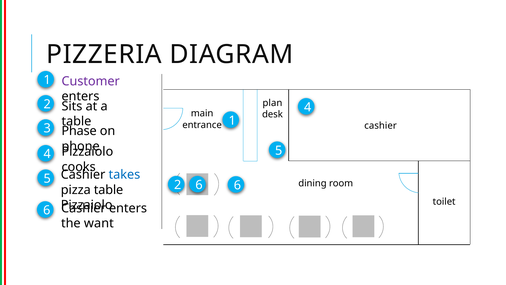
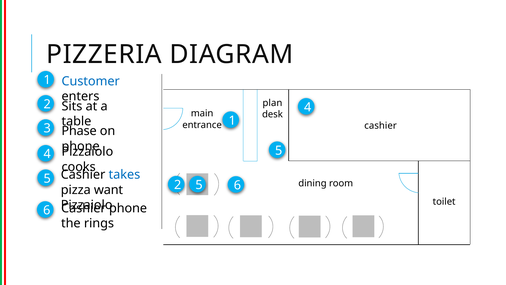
Customer colour: purple -> blue
2 6: 6 -> 5
pizza table: table -> want
enters at (128, 208): enters -> phone
want: want -> rings
